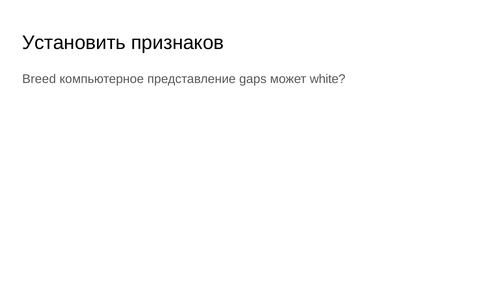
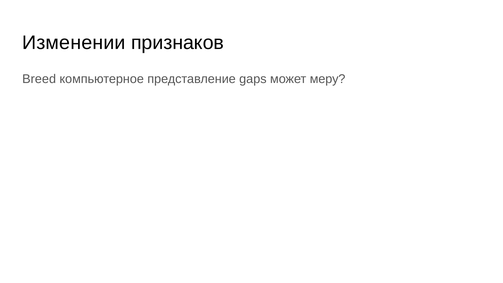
Установить: Установить -> Изменении
white: white -> меру
